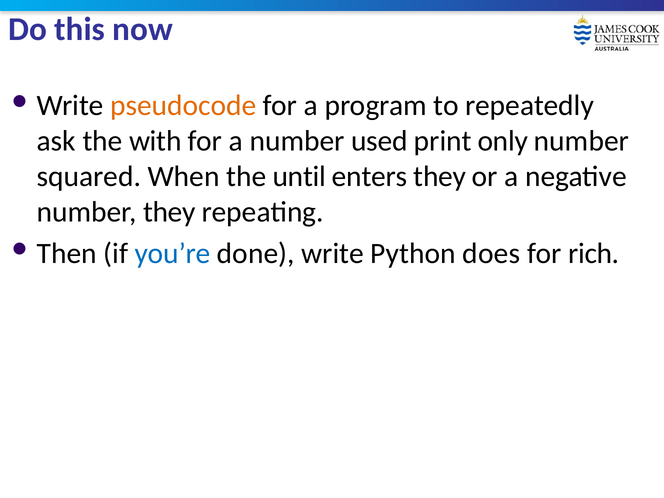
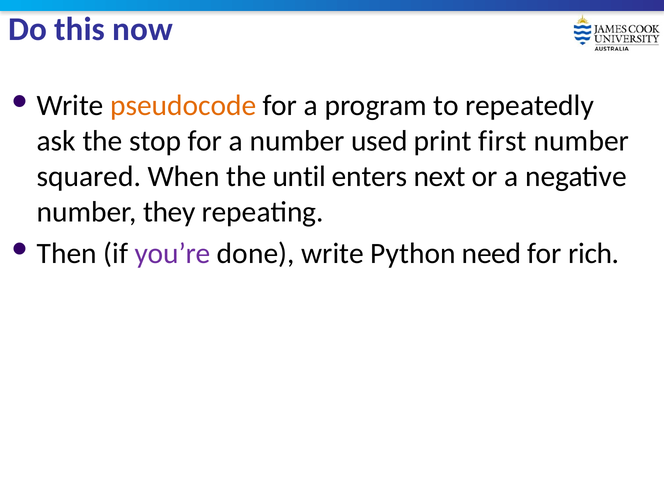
with: with -> stop
only: only -> first
enters they: they -> next
you’re colour: blue -> purple
does: does -> need
